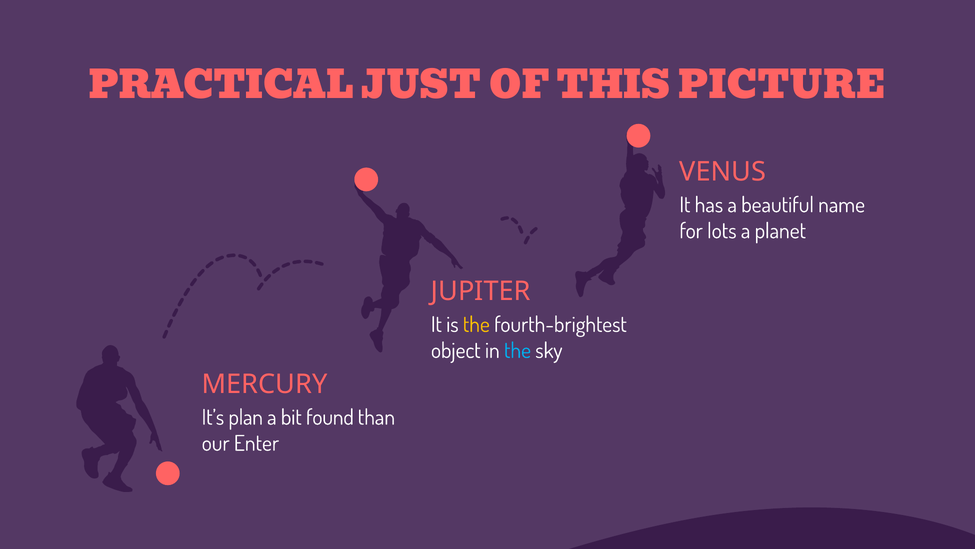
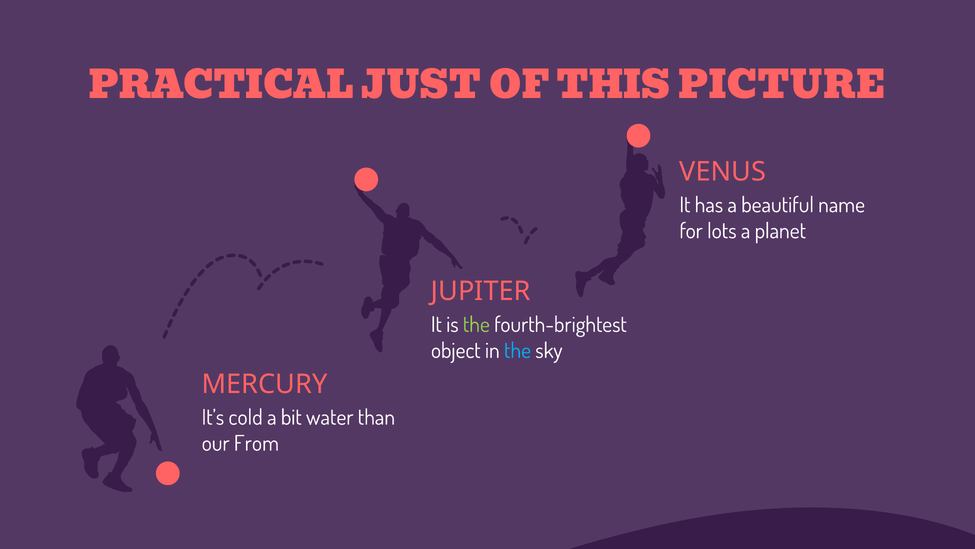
the at (476, 324) colour: yellow -> light green
plan: plan -> cold
found: found -> water
Enter: Enter -> From
